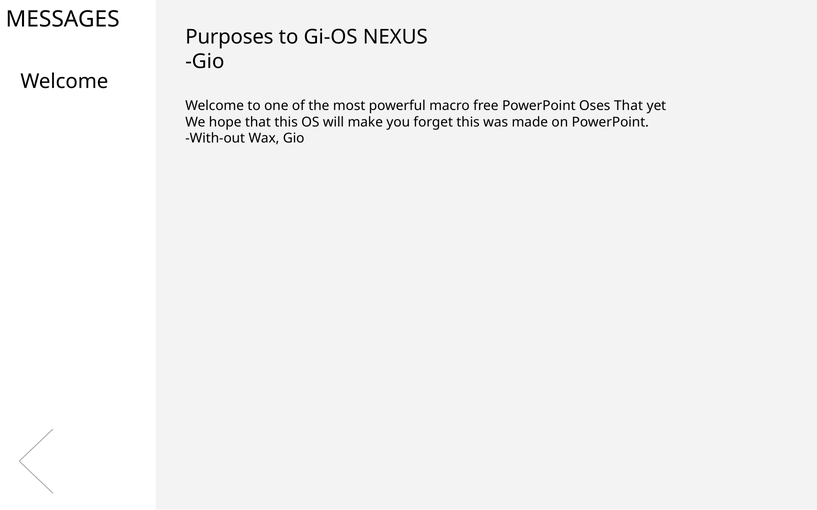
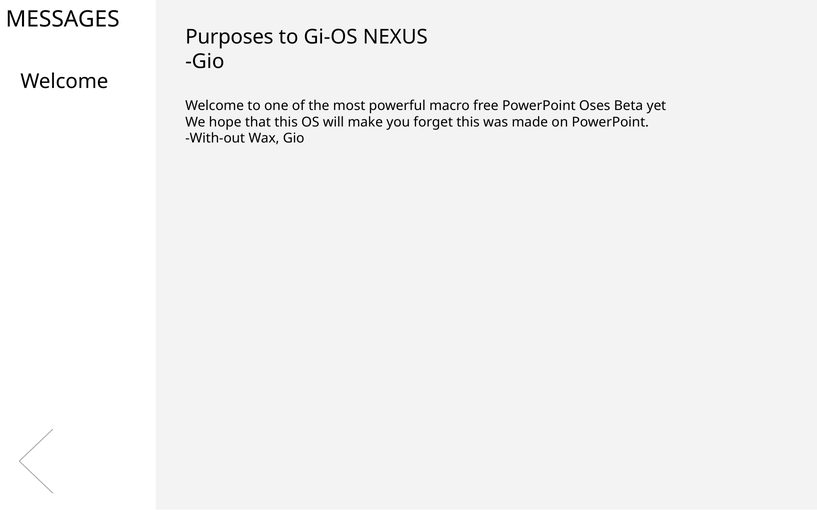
Oses That: That -> Beta
